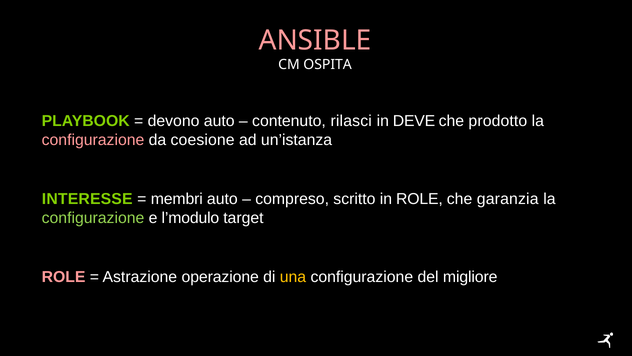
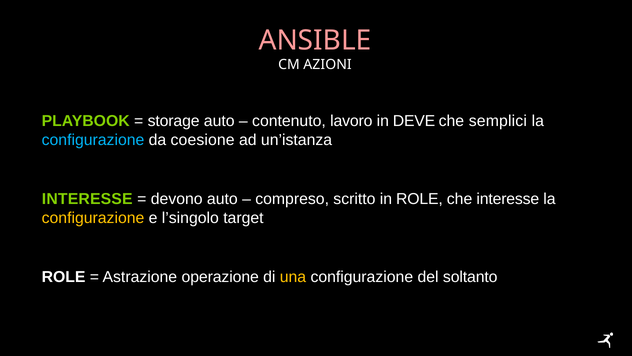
OSPITA: OSPITA -> AZIONI
devono: devono -> storage
rilasci: rilasci -> lavoro
prodotto: prodotto -> semplici
configurazione at (93, 140) colour: pink -> light blue
membri: membri -> devono
che garanzia: garanzia -> interesse
configurazione at (93, 218) colour: light green -> yellow
l’modulo: l’modulo -> l’singolo
ROLE at (64, 277) colour: pink -> white
migliore: migliore -> soltanto
